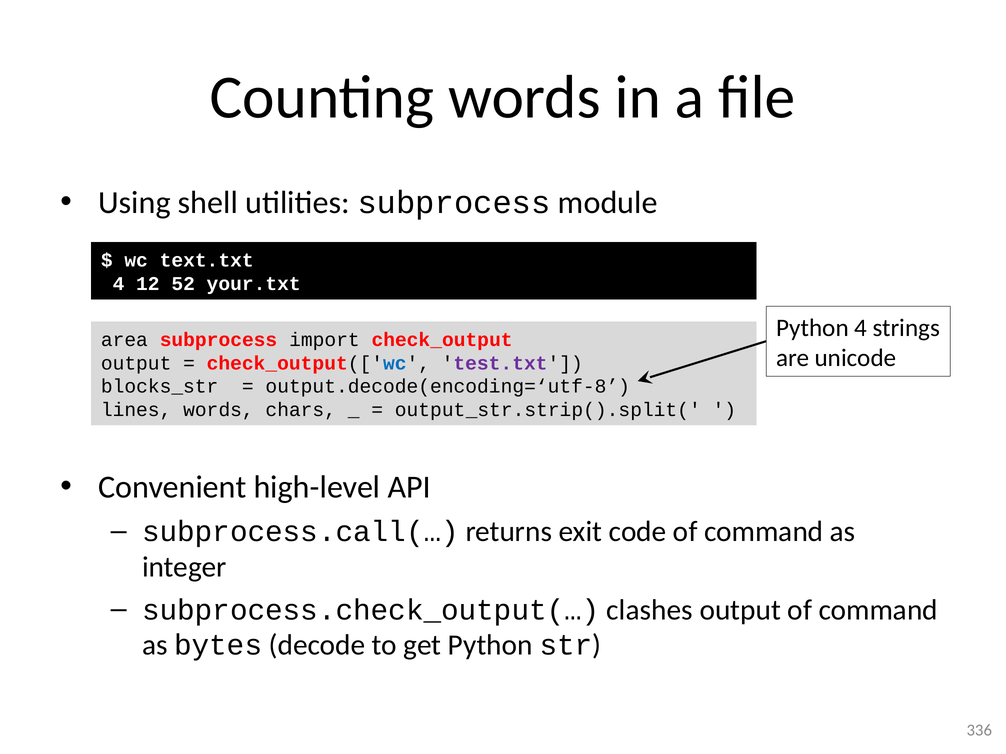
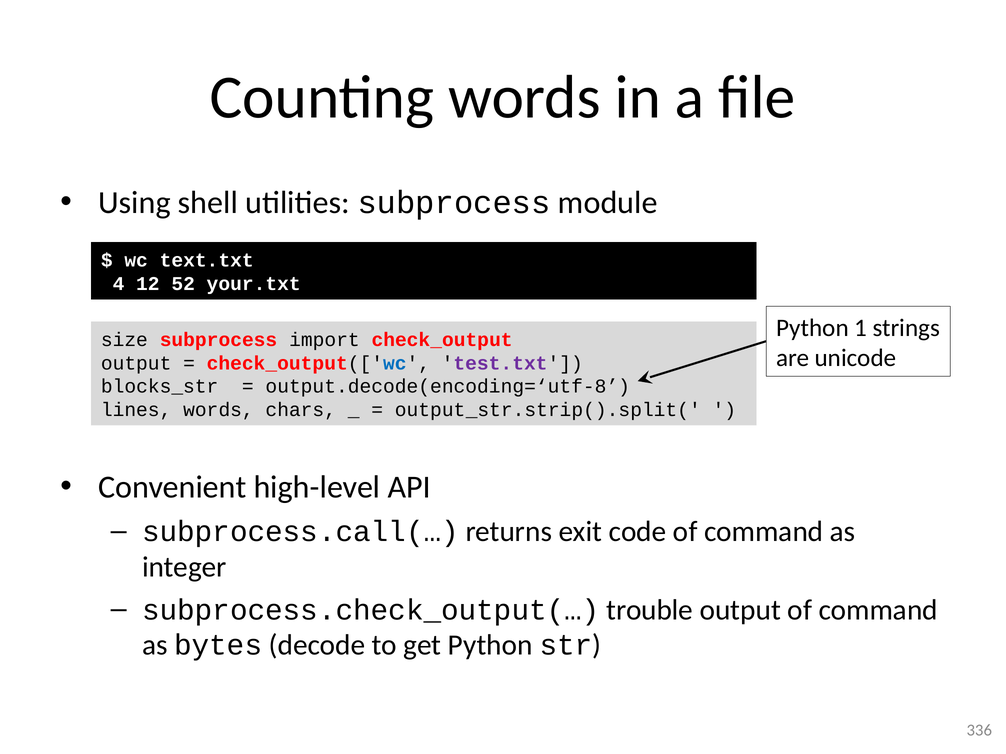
Python 4: 4 -> 1
area: area -> size
clashes: clashes -> trouble
